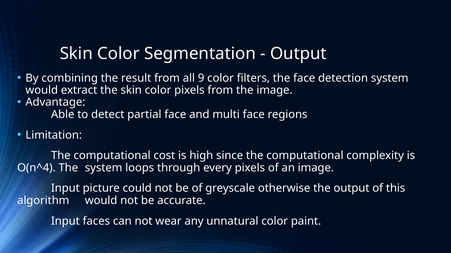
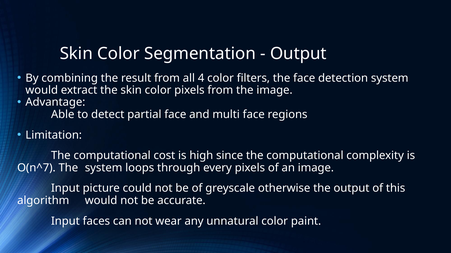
9: 9 -> 4
O(n^4: O(n^4 -> O(n^7
